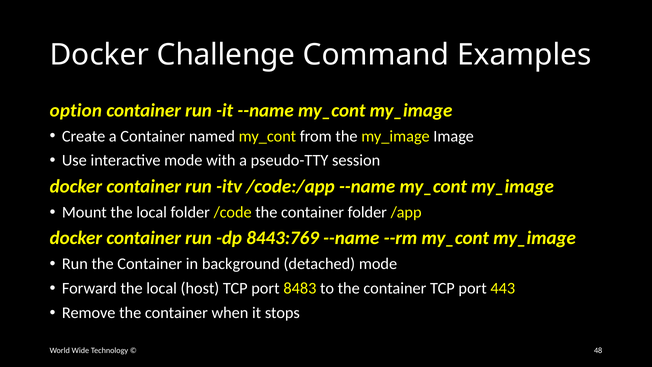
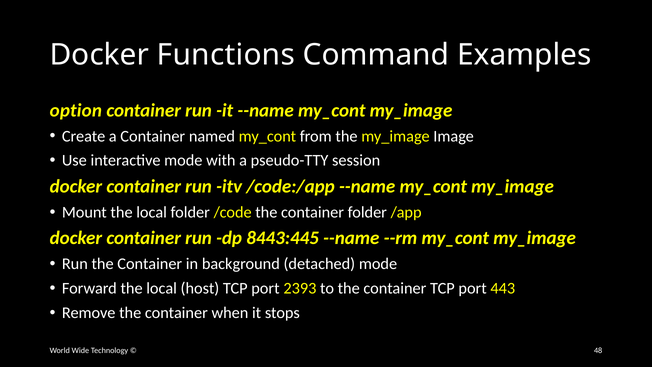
Challenge: Challenge -> Functions
8443:769: 8443:769 -> 8443:445
8483: 8483 -> 2393
